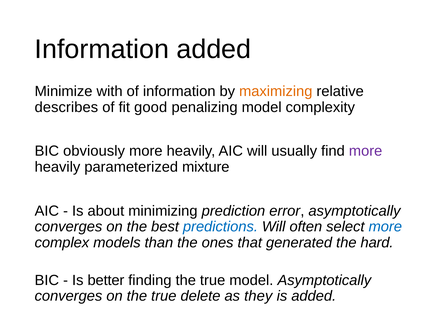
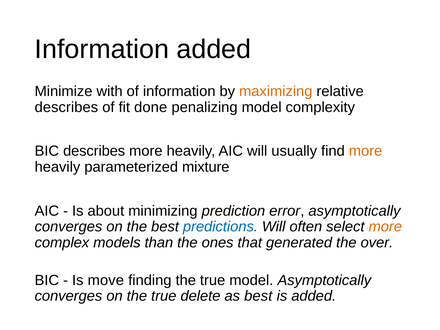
good: good -> done
BIC obviously: obviously -> describes
more at (366, 151) colour: purple -> orange
more at (385, 227) colour: blue -> orange
hard: hard -> over
better: better -> move
as they: they -> best
